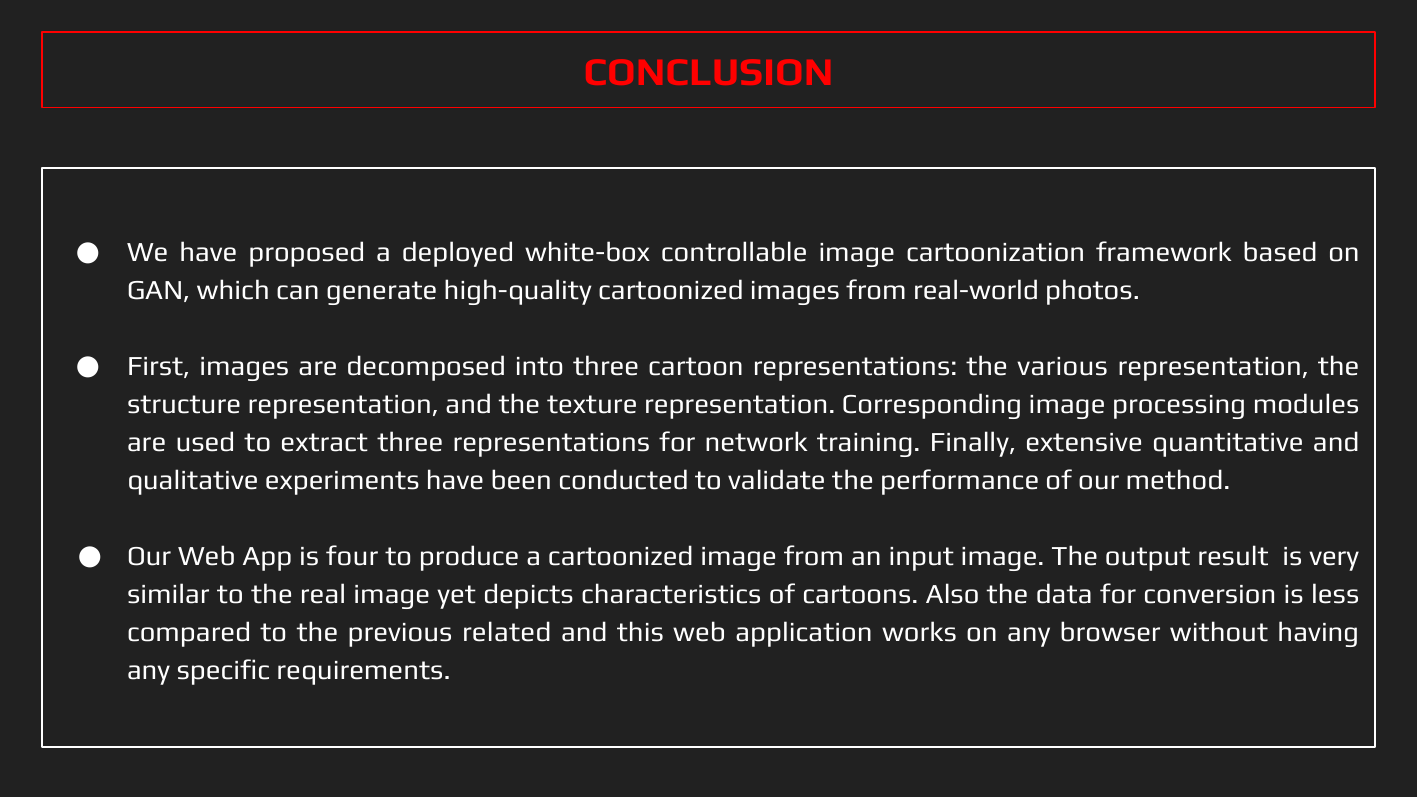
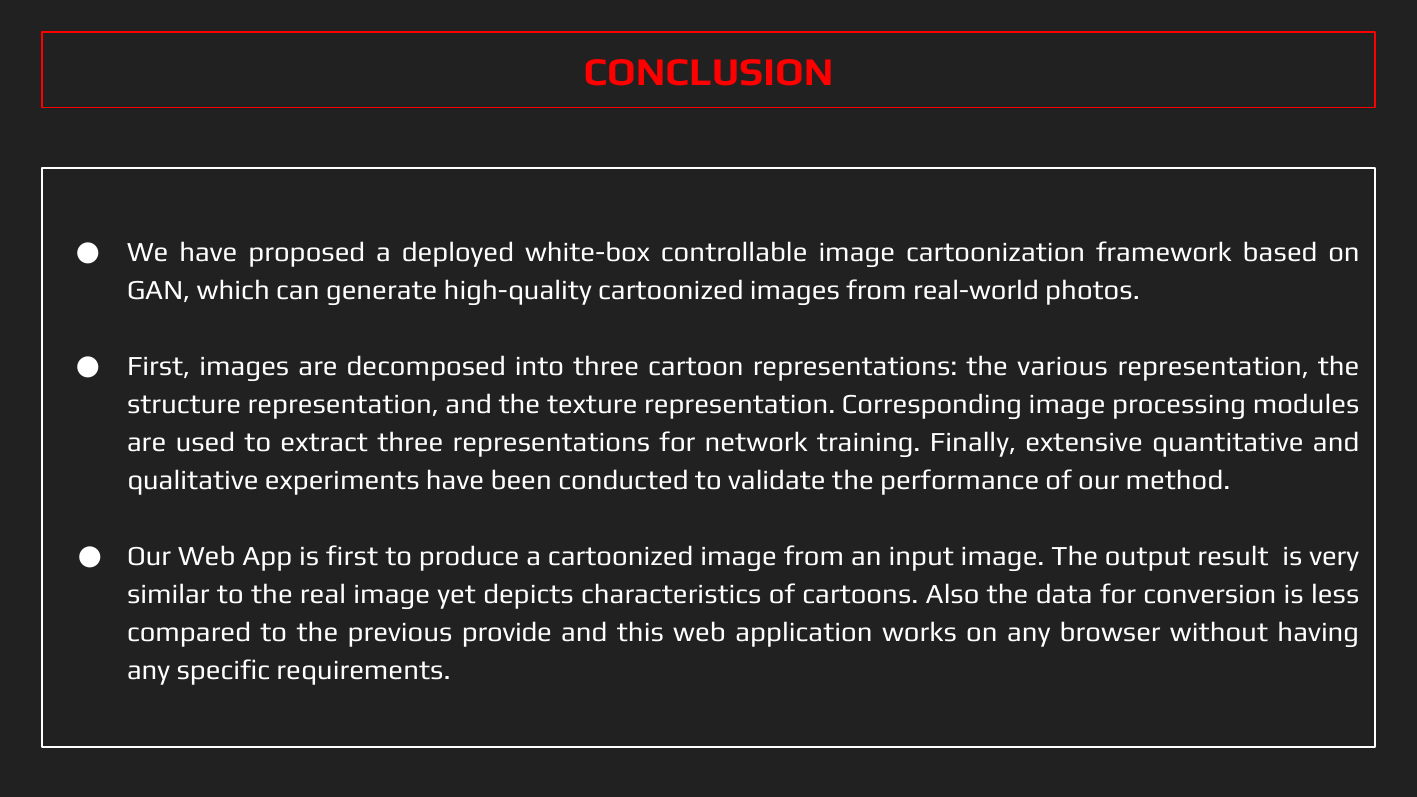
is four: four -> first
related: related -> provide
